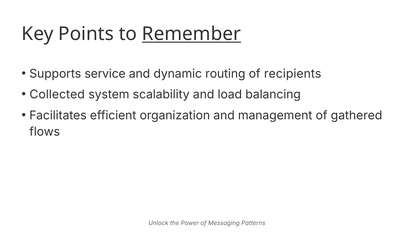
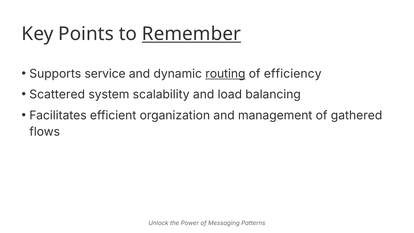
routing underline: none -> present
recipients: recipients -> efficiency
Collected: Collected -> Scattered
